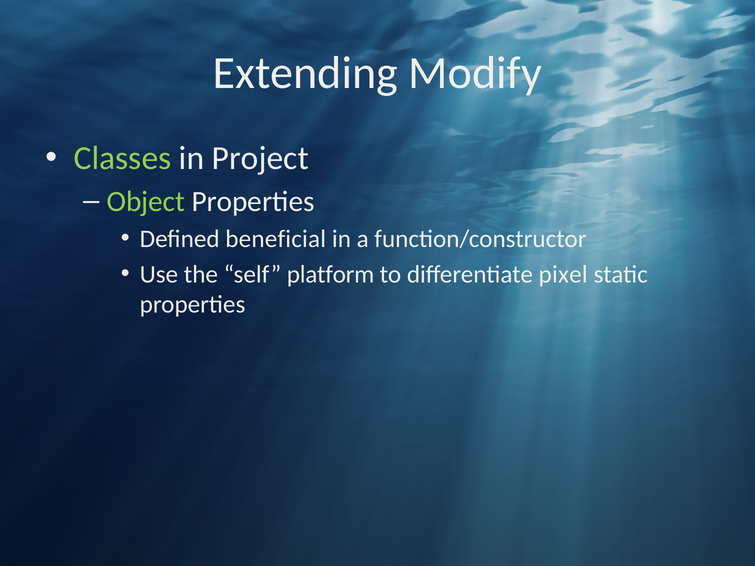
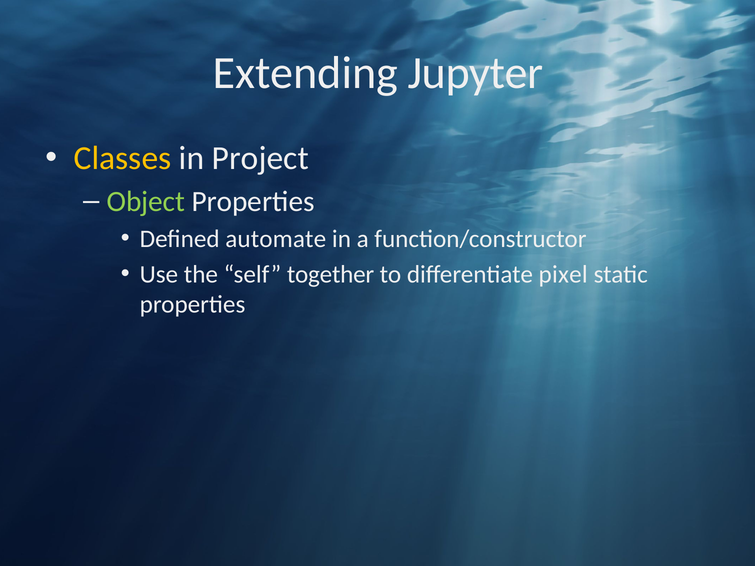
Modify: Modify -> Jupyter
Classes colour: light green -> yellow
beneficial: beneficial -> automate
platform: platform -> together
